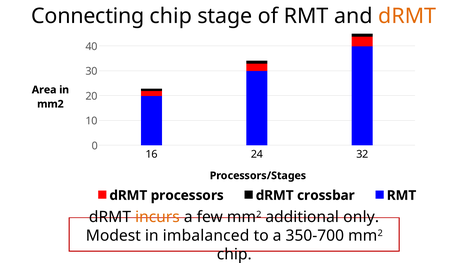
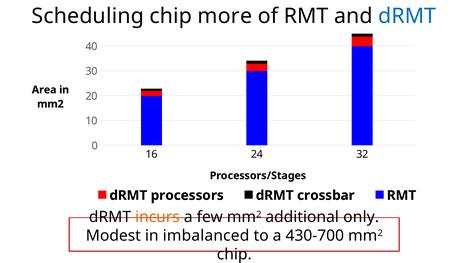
Connecting: Connecting -> Scheduling
stage: stage -> more
dRMT at (407, 16) colour: orange -> blue
350-700: 350-700 -> 430-700
